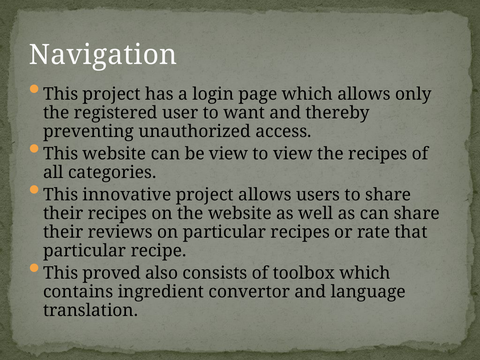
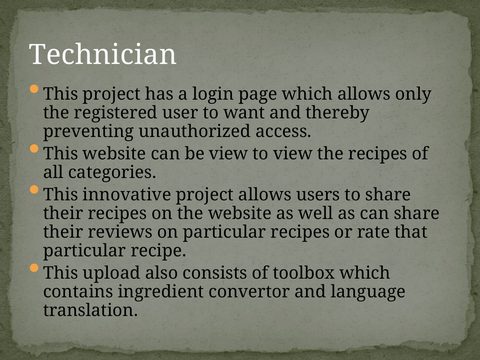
Navigation: Navigation -> Technician
proved: proved -> upload
